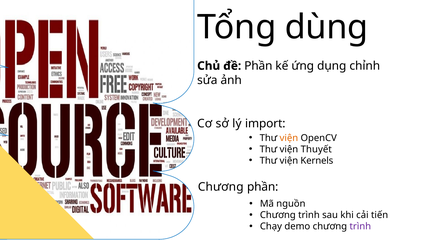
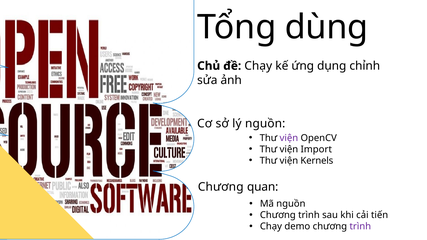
đề Phần: Phần -> Chạy
lý import: import -> nguồn
viện at (289, 138) colour: orange -> purple
Thuyết: Thuyết -> Import
Chương phần: phần -> quan
